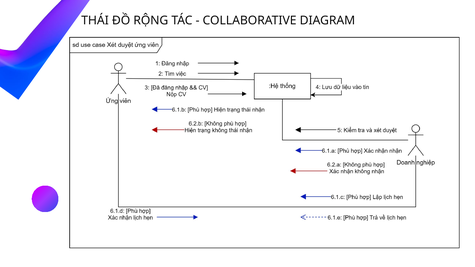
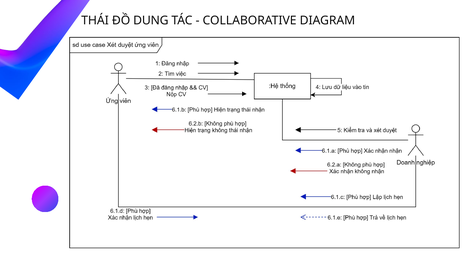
RỘNG: RỘNG -> DUNG
